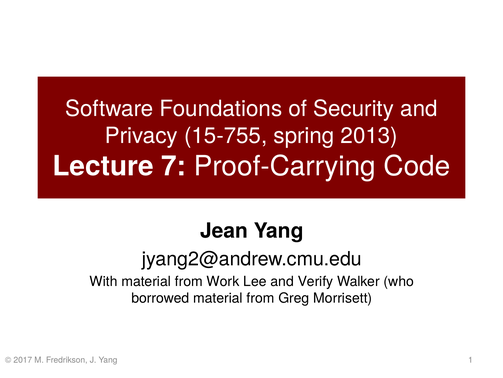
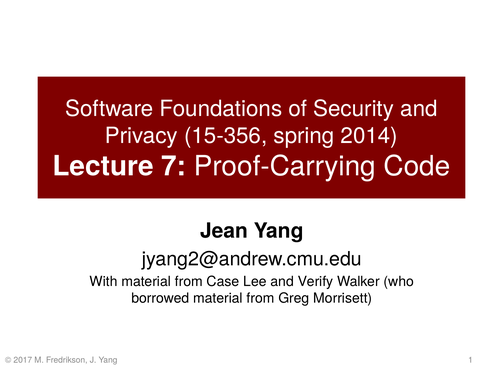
15-755: 15-755 -> 15-356
2013: 2013 -> 2014
Work: Work -> Case
